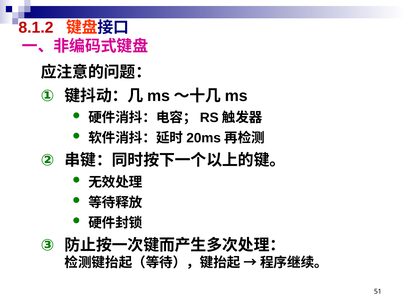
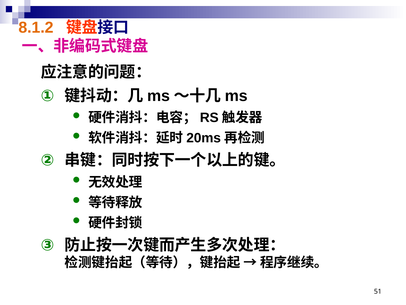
8.1.2 colour: red -> orange
